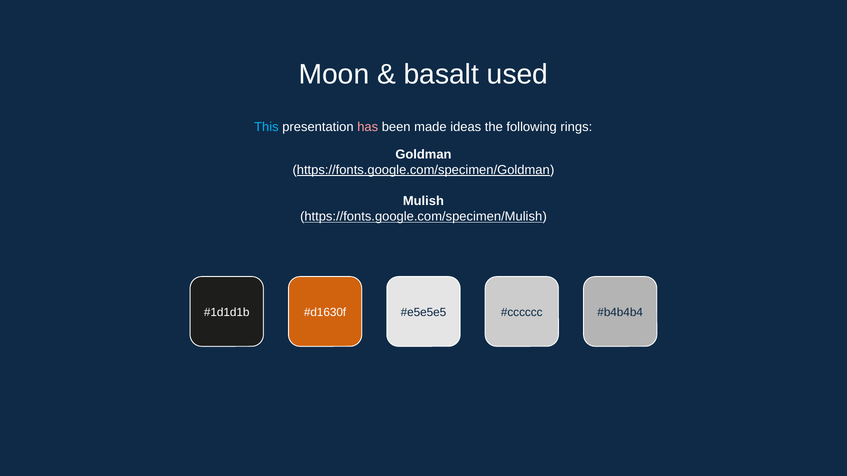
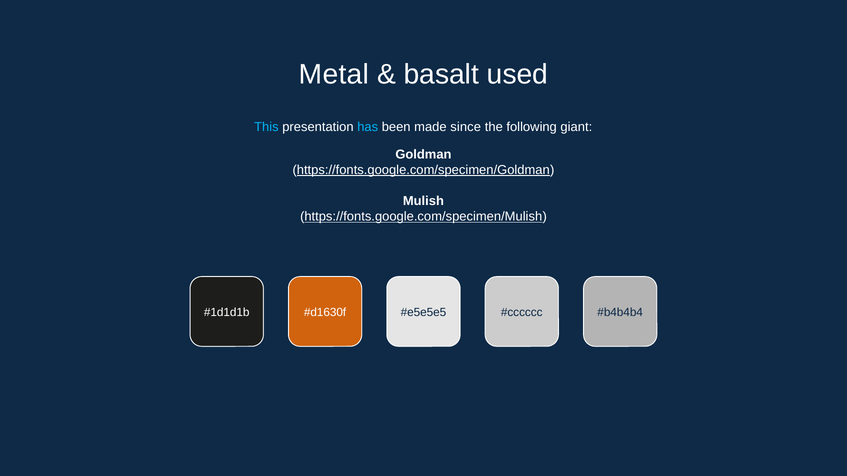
Moon: Moon -> Metal
has colour: pink -> light blue
ideas: ideas -> since
rings: rings -> giant
